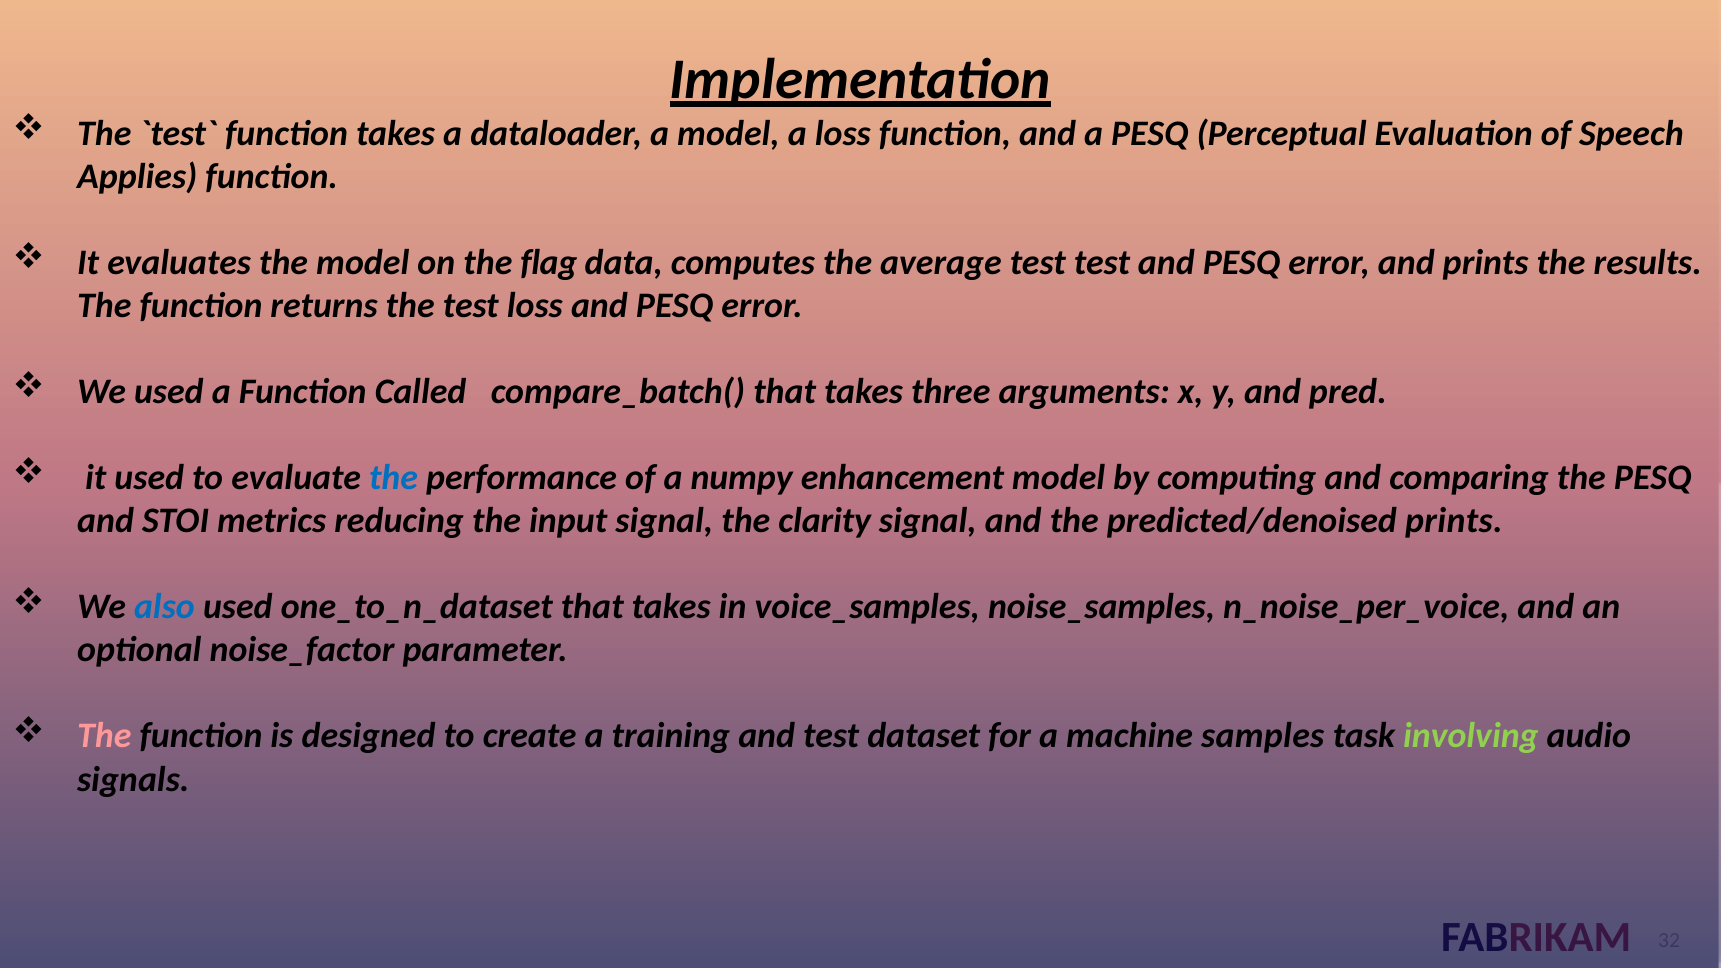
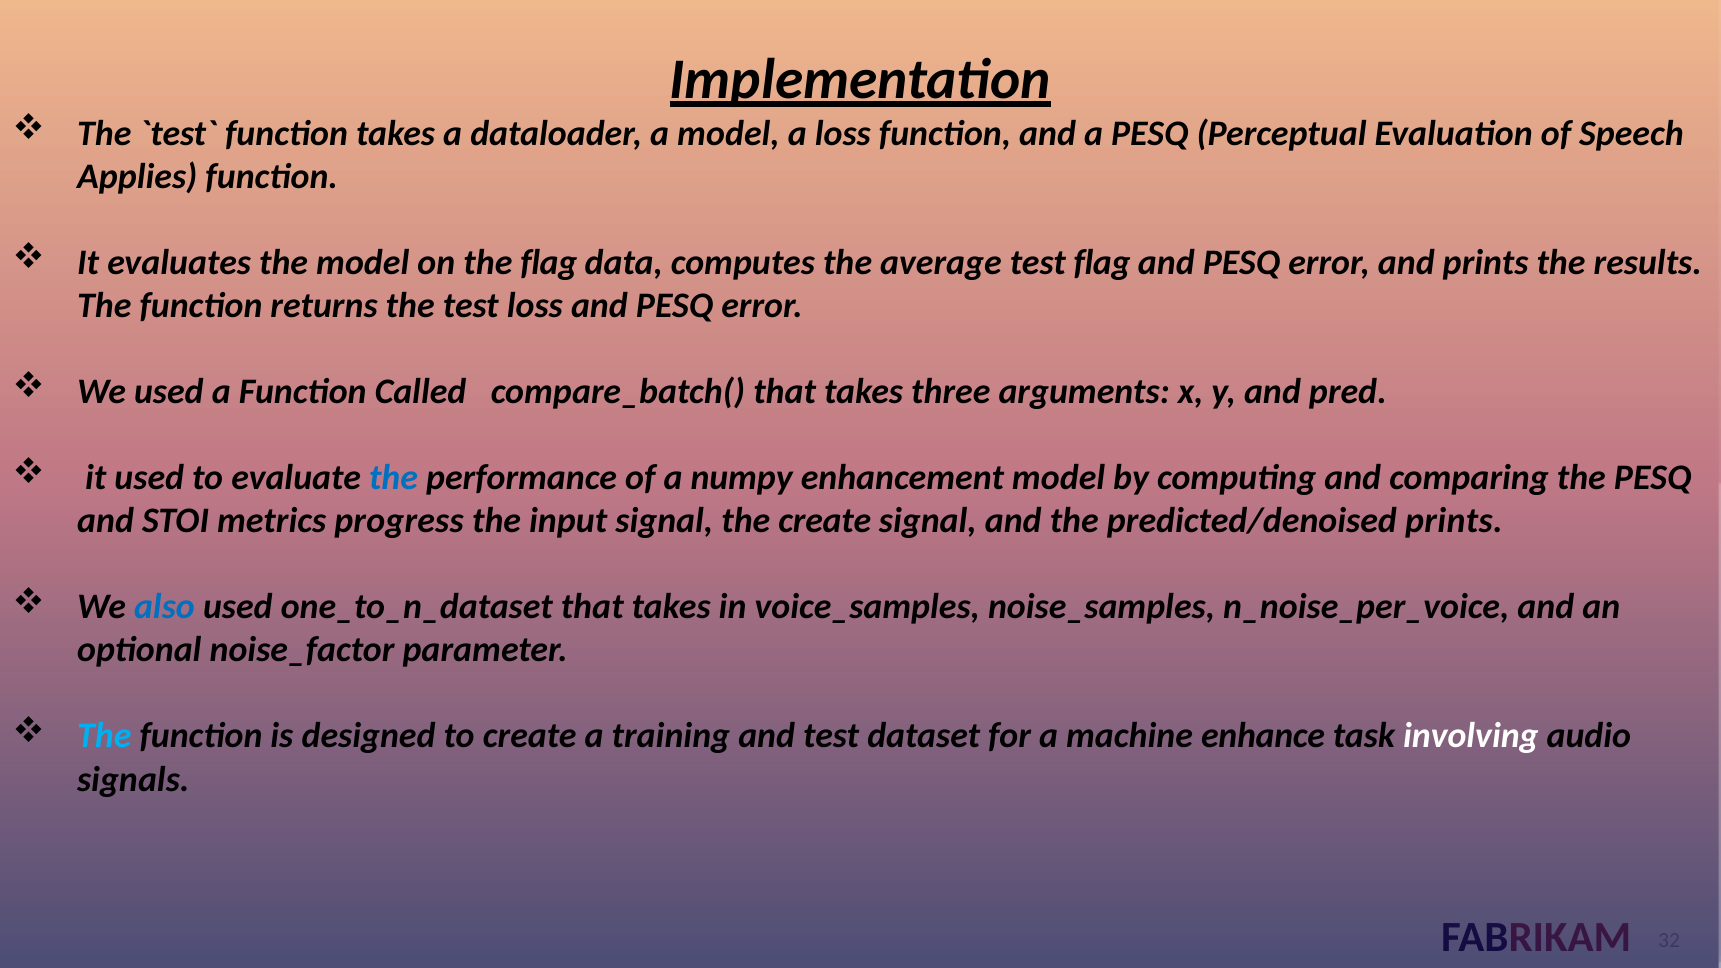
test test: test -> flag
reducing: reducing -> progress
the clarity: clarity -> create
The at (104, 736) colour: pink -> light blue
samples: samples -> enhance
involving colour: light green -> white
